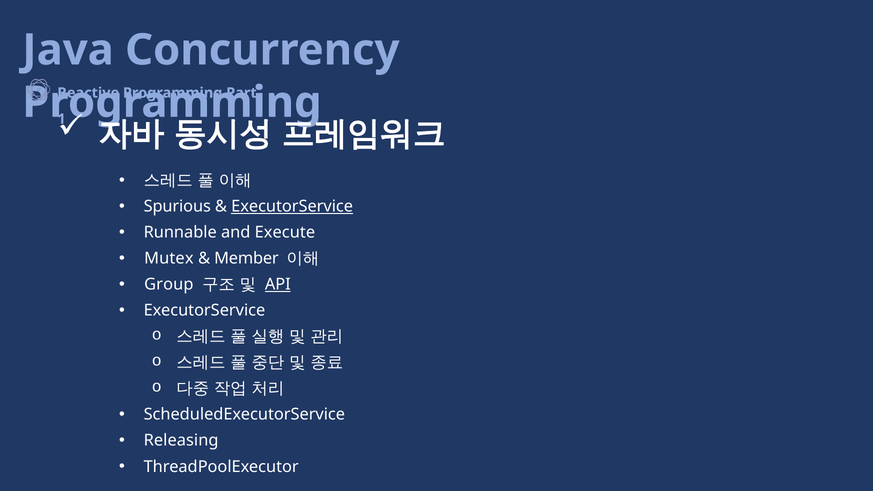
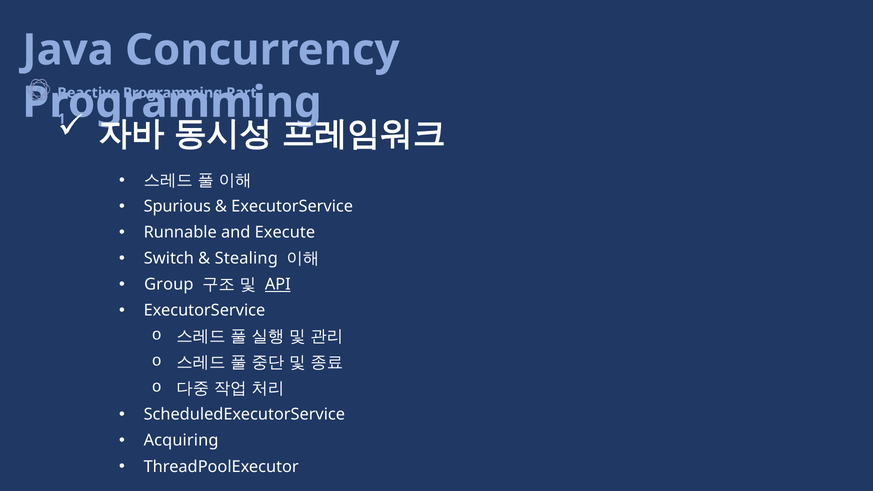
ExecutorService at (292, 207) underline: present -> none
Mutex: Mutex -> Switch
Member: Member -> Stealing
Releasing: Releasing -> Acquiring
